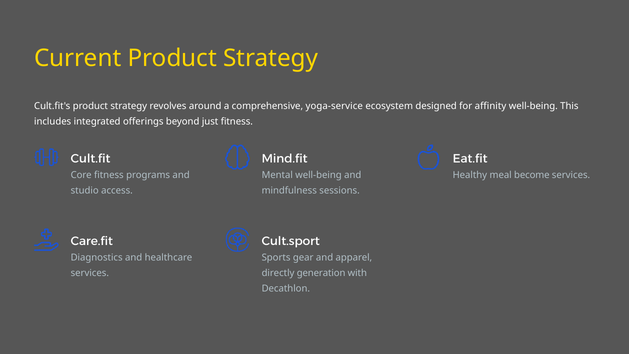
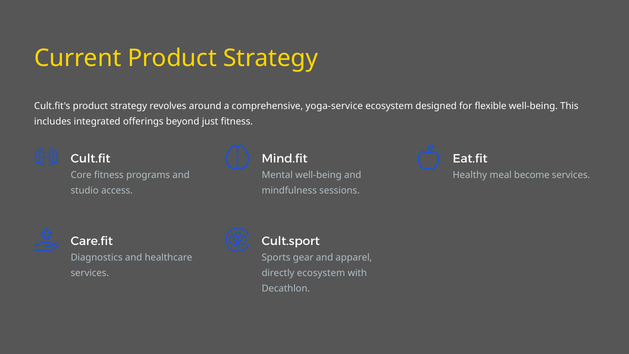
affinity: affinity -> flexible
directly generation: generation -> ecosystem
